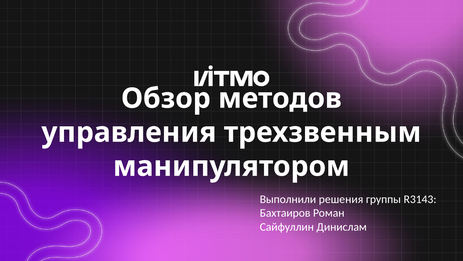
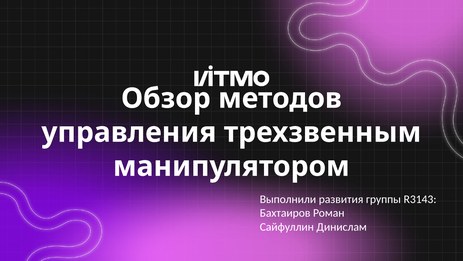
решения: решения -> развития
